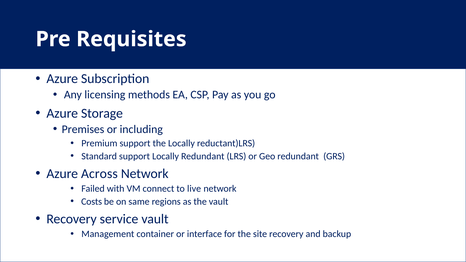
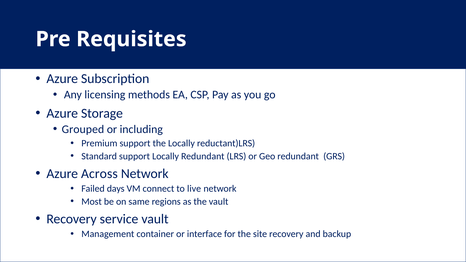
Premises: Premises -> Grouped
with: with -> days
Costs: Costs -> Most
